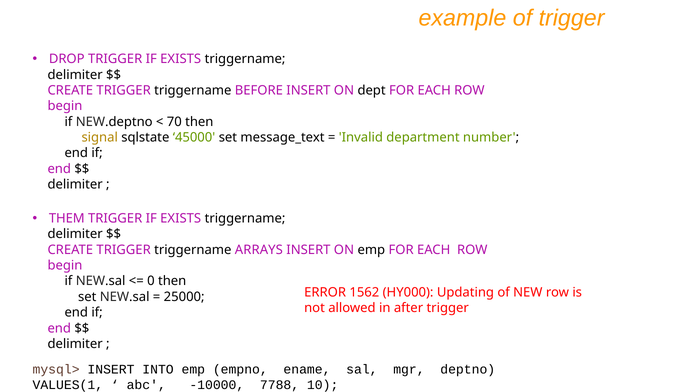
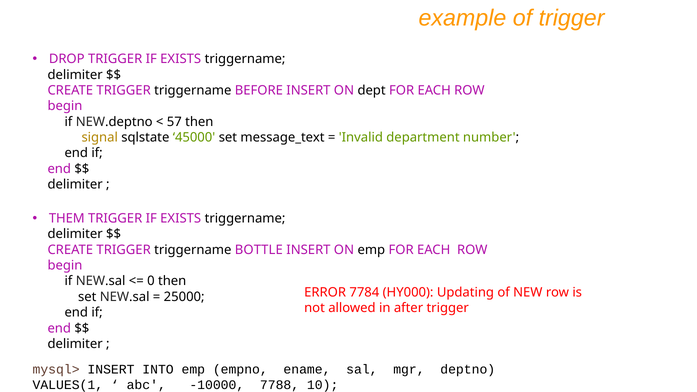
70: 70 -> 57
ARRAYS: ARRAYS -> BOTTLE
1562: 1562 -> 7784
